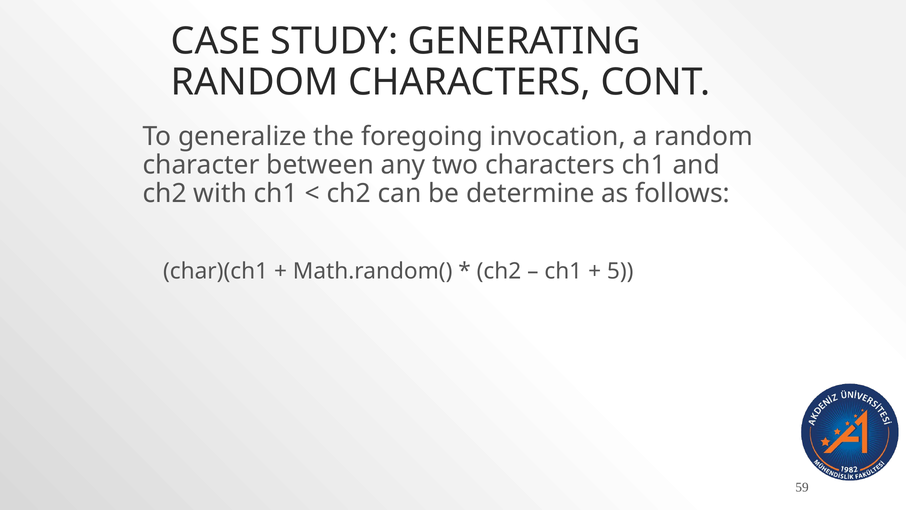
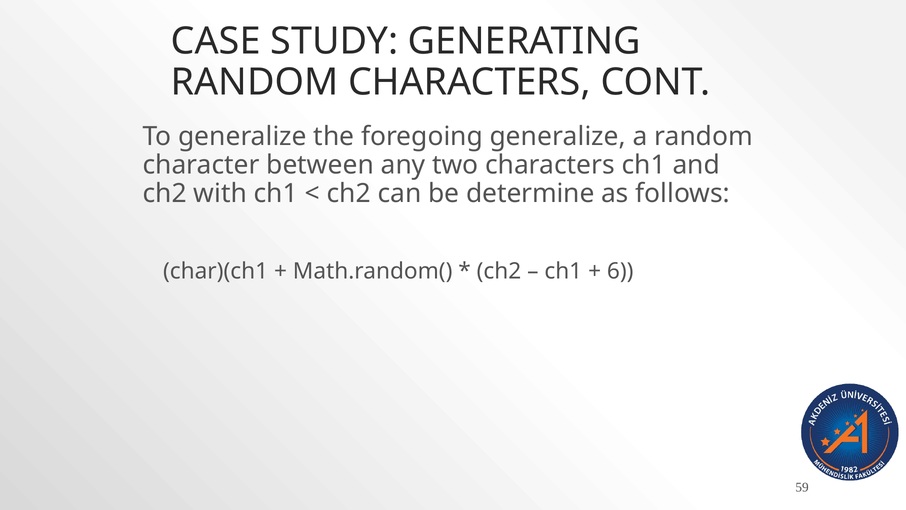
foregoing invocation: invocation -> generalize
5: 5 -> 6
